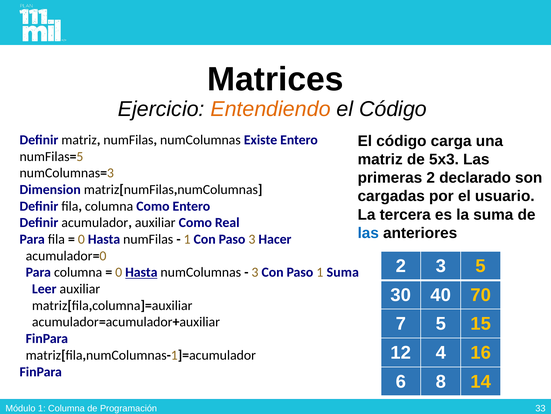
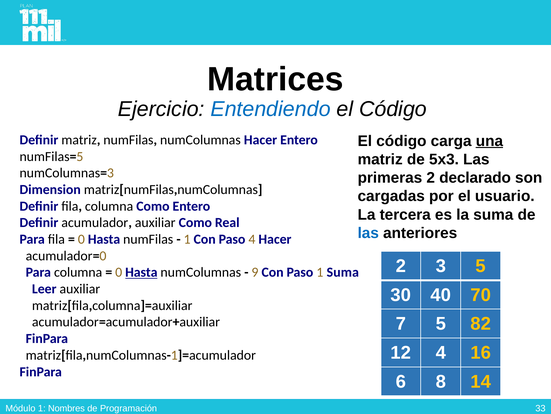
Entendiendo colour: orange -> blue
una underline: none -> present
numColumnas Existe: Existe -> Hacer
Paso 3: 3 -> 4
3 at (255, 272): 3 -> 9
15: 15 -> 82
1 Columna: Columna -> Nombres
